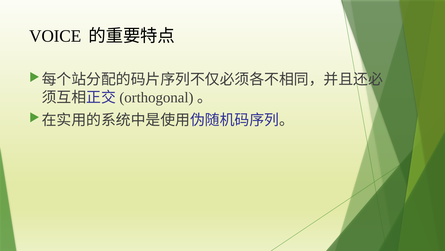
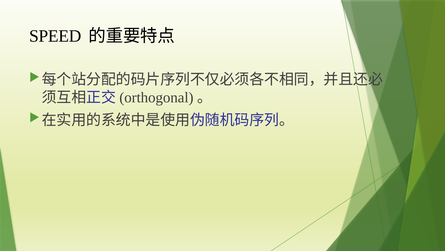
VOICE: VOICE -> SPEED
